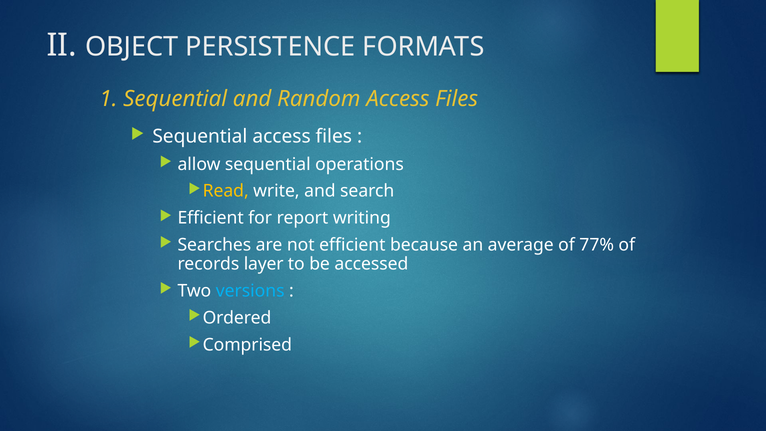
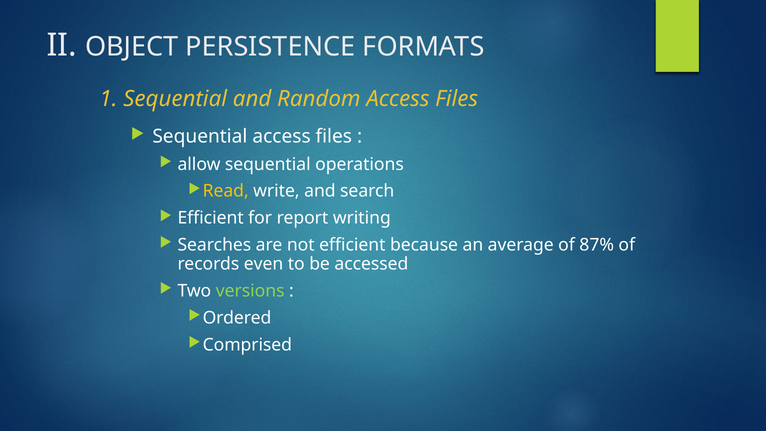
77%: 77% -> 87%
layer: layer -> even
versions colour: light blue -> light green
